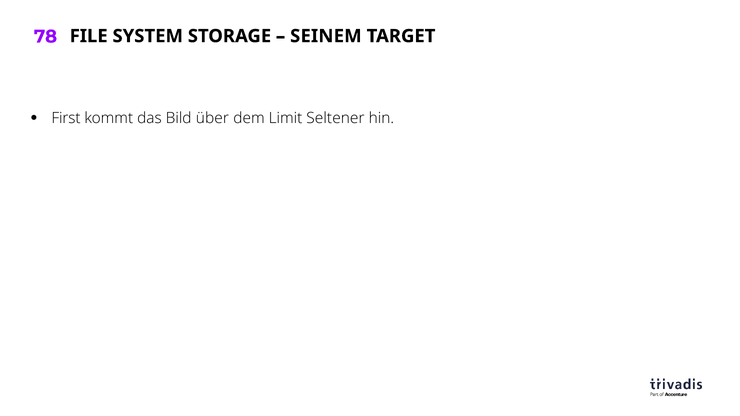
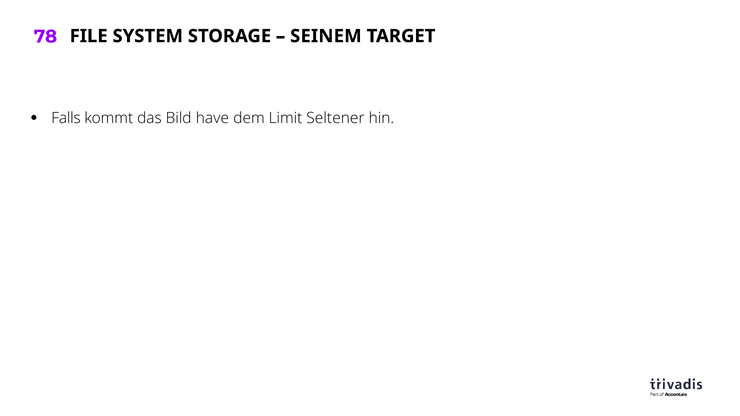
First: First -> Falls
über: über -> have
